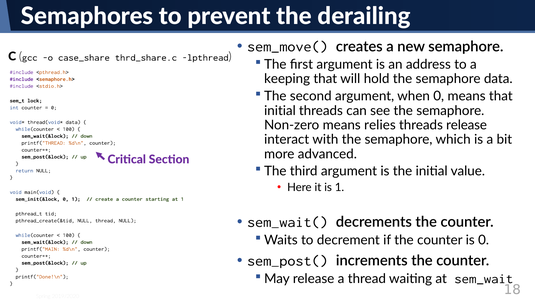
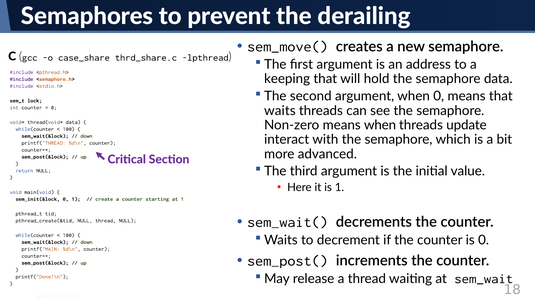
initial at (280, 111): initial -> waits
means relies: relies -> when
threads release: release -> update
